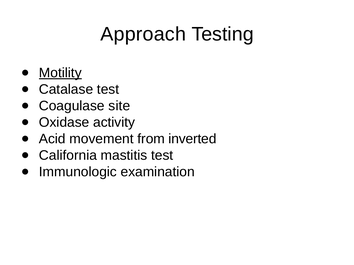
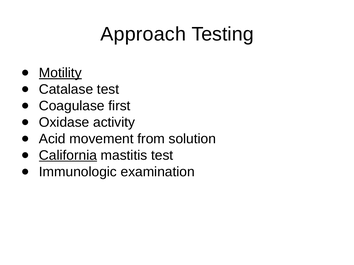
site: site -> first
inverted: inverted -> solution
California underline: none -> present
